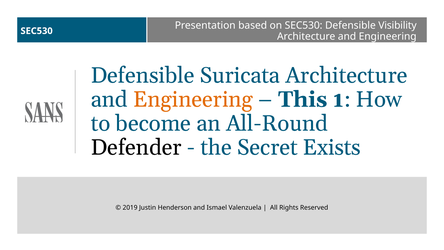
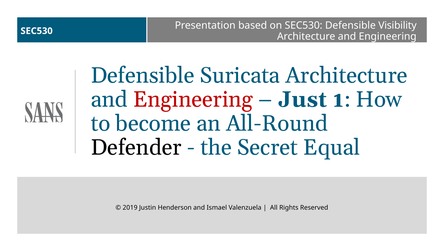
Engineering at (193, 99) colour: orange -> red
This: This -> Just
Exists: Exists -> Equal
